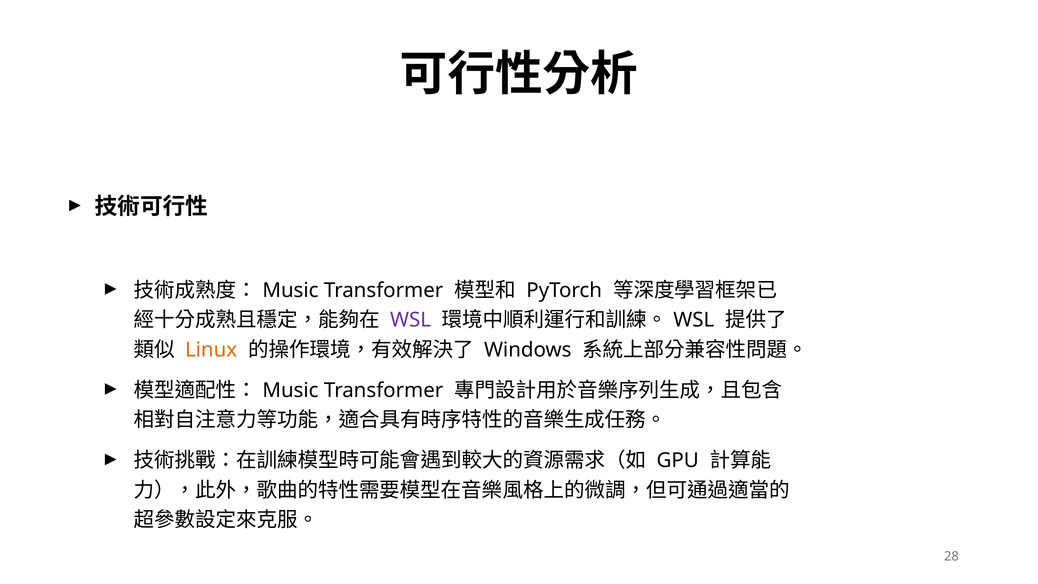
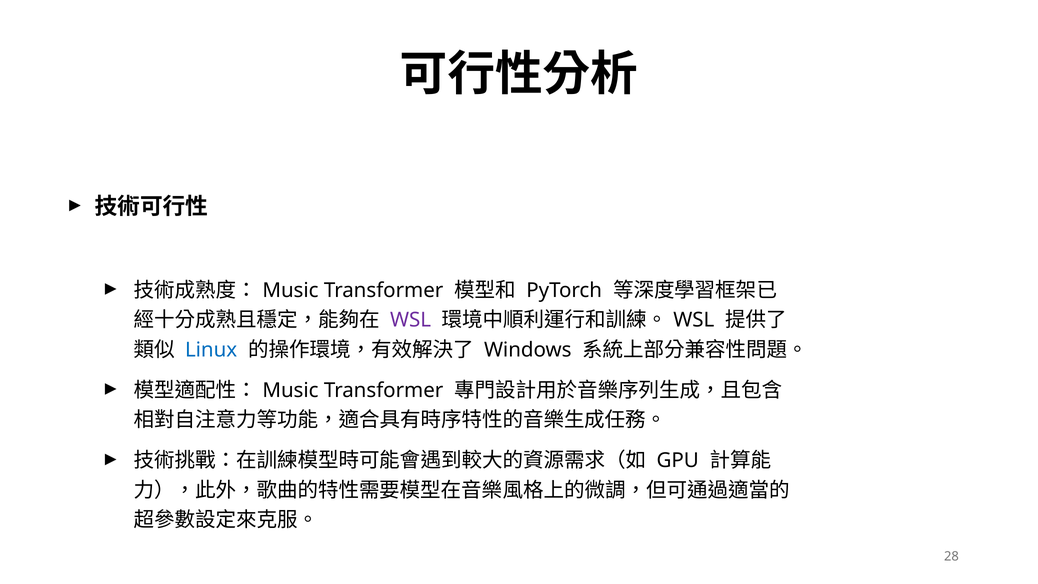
Linux colour: orange -> blue
